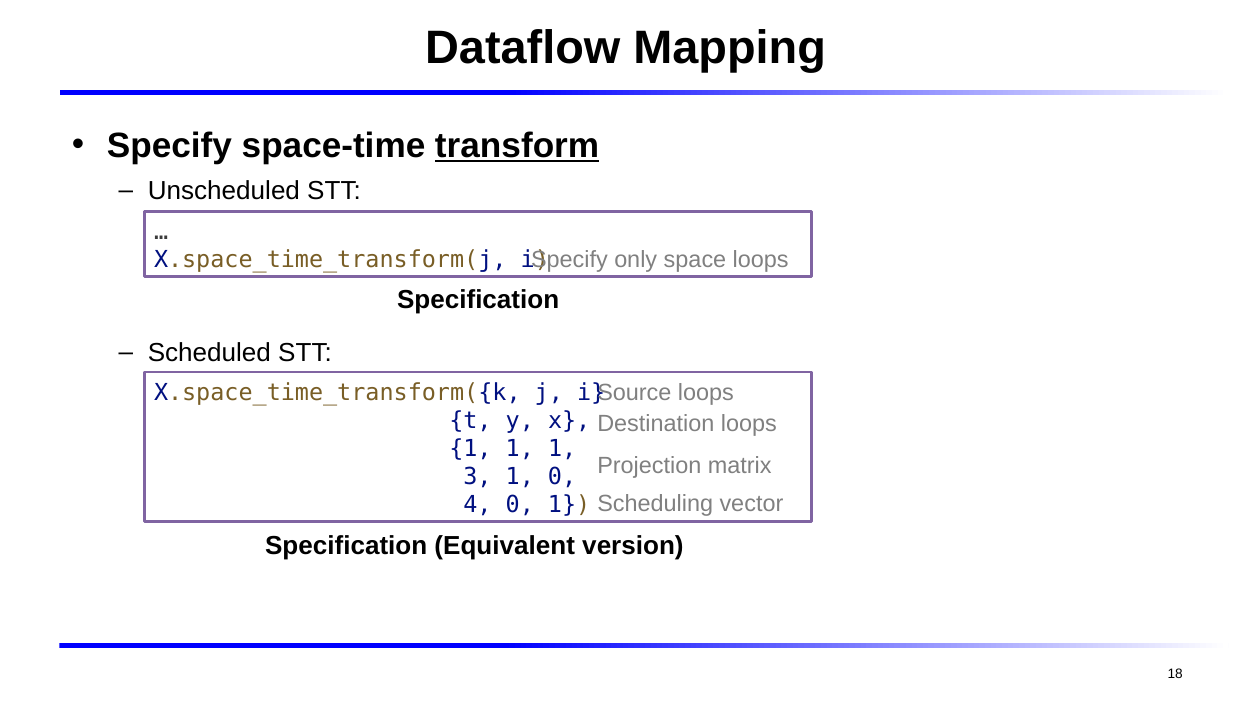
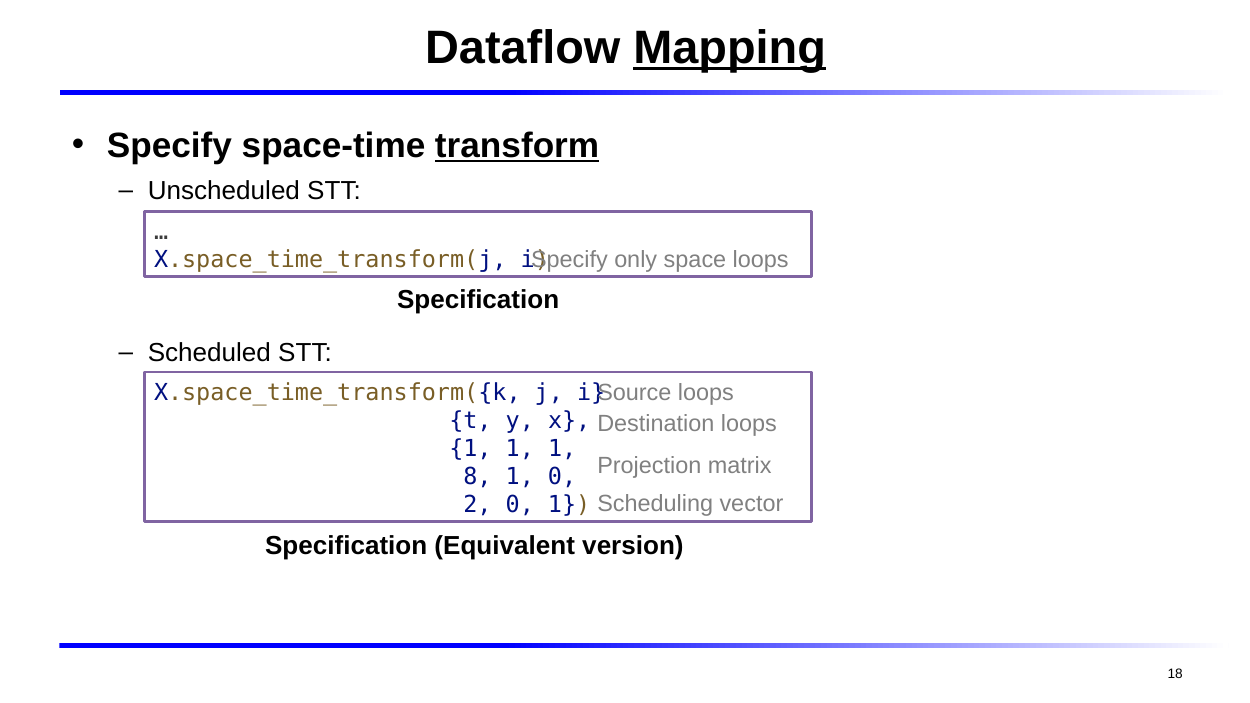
Mapping underline: none -> present
3: 3 -> 8
4: 4 -> 2
